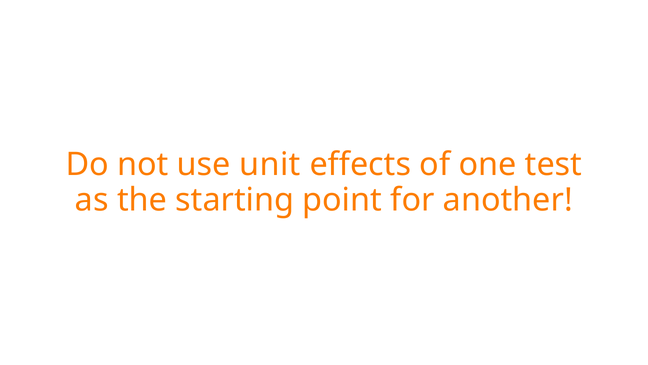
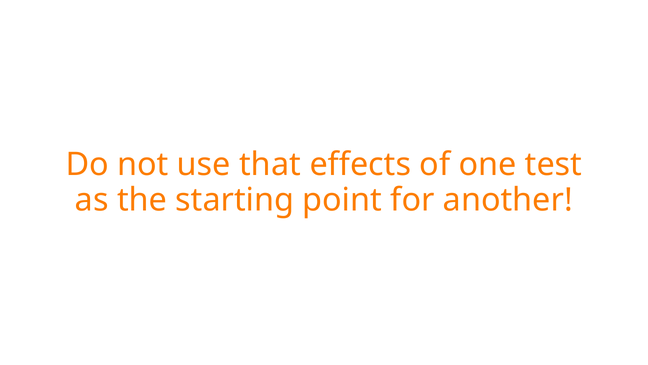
unit: unit -> that
